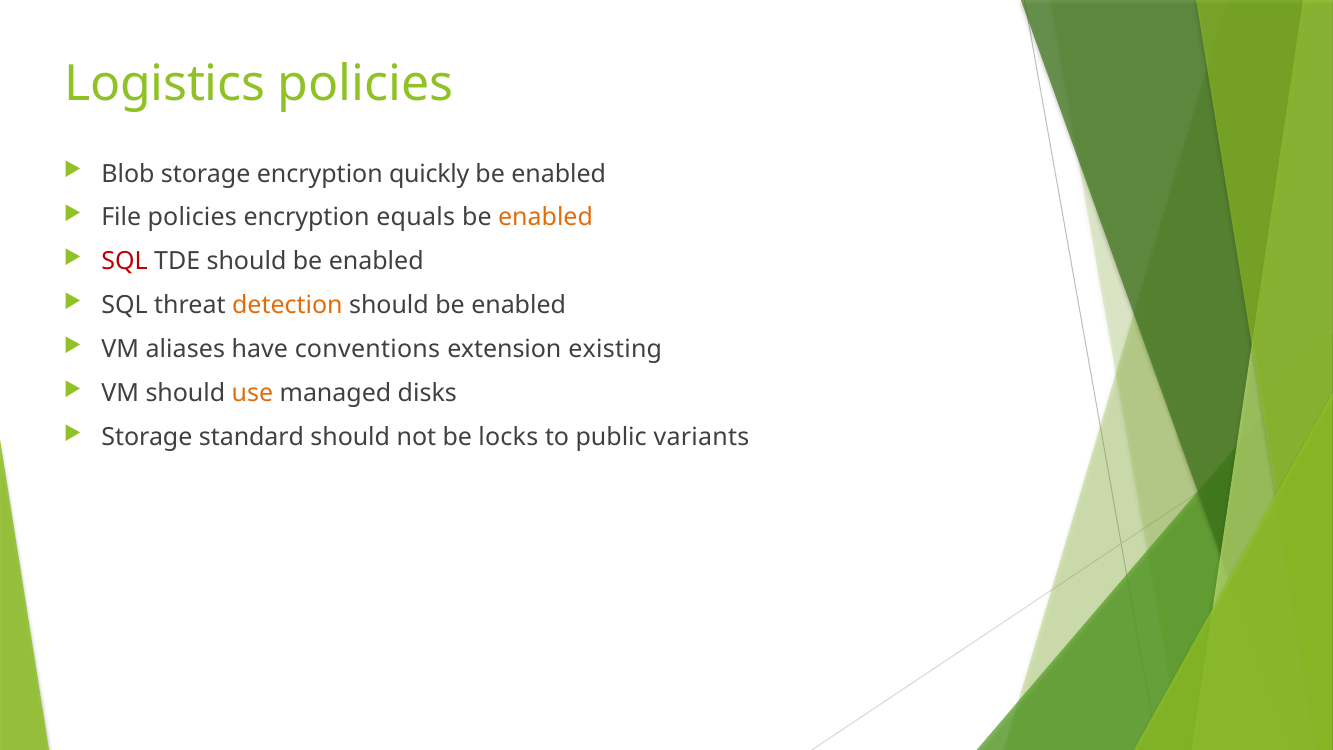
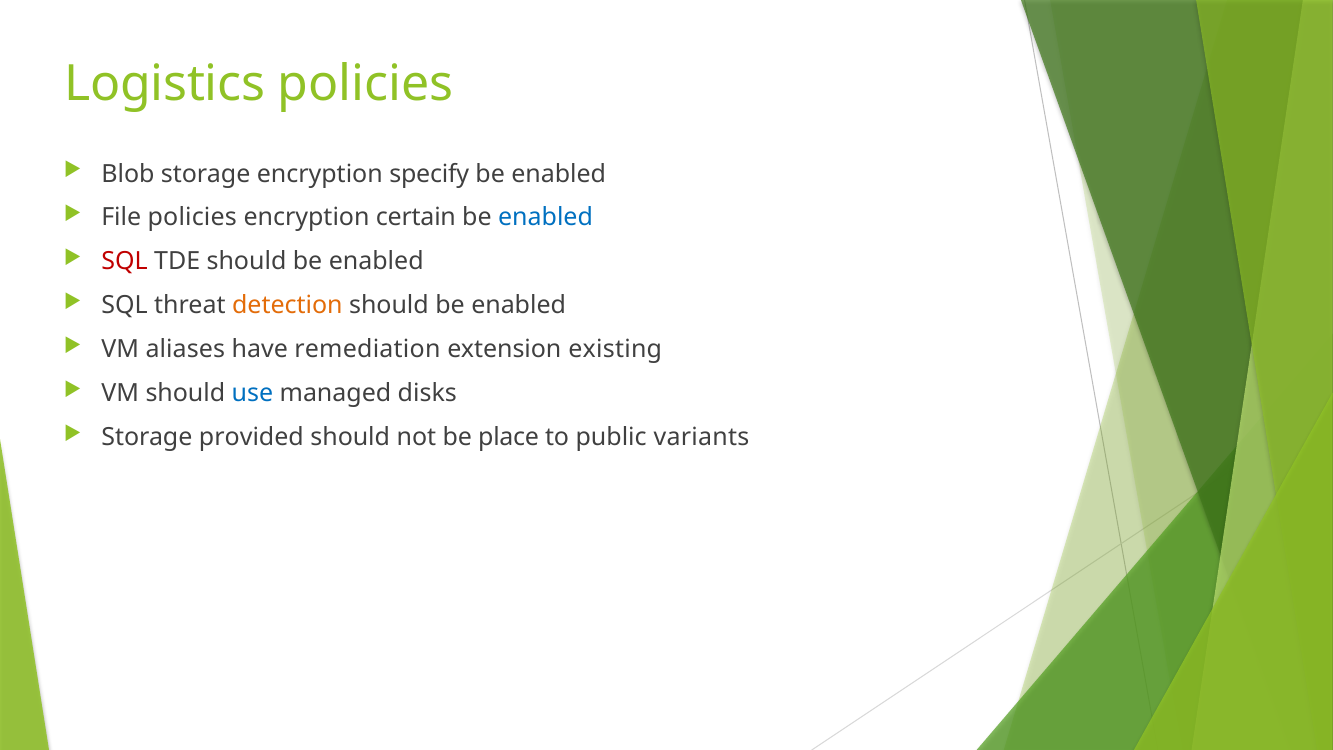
quickly: quickly -> specify
equals: equals -> certain
enabled at (546, 218) colour: orange -> blue
conventions: conventions -> remediation
use colour: orange -> blue
standard: standard -> provided
locks: locks -> place
